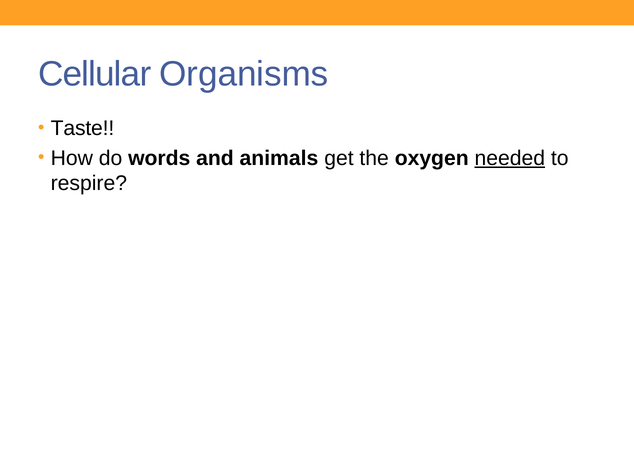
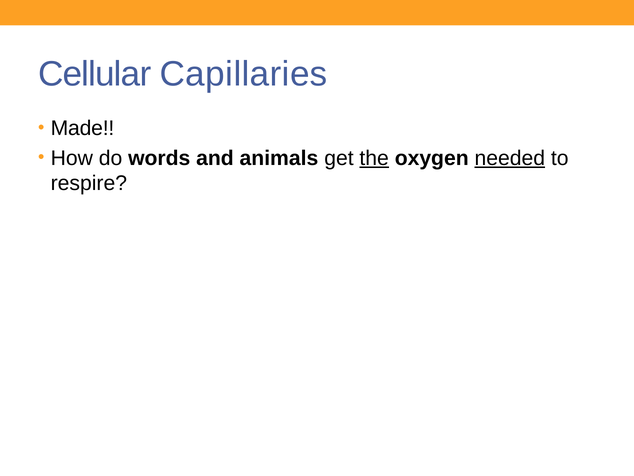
Organisms: Organisms -> Capillaries
Taste: Taste -> Made
the underline: none -> present
